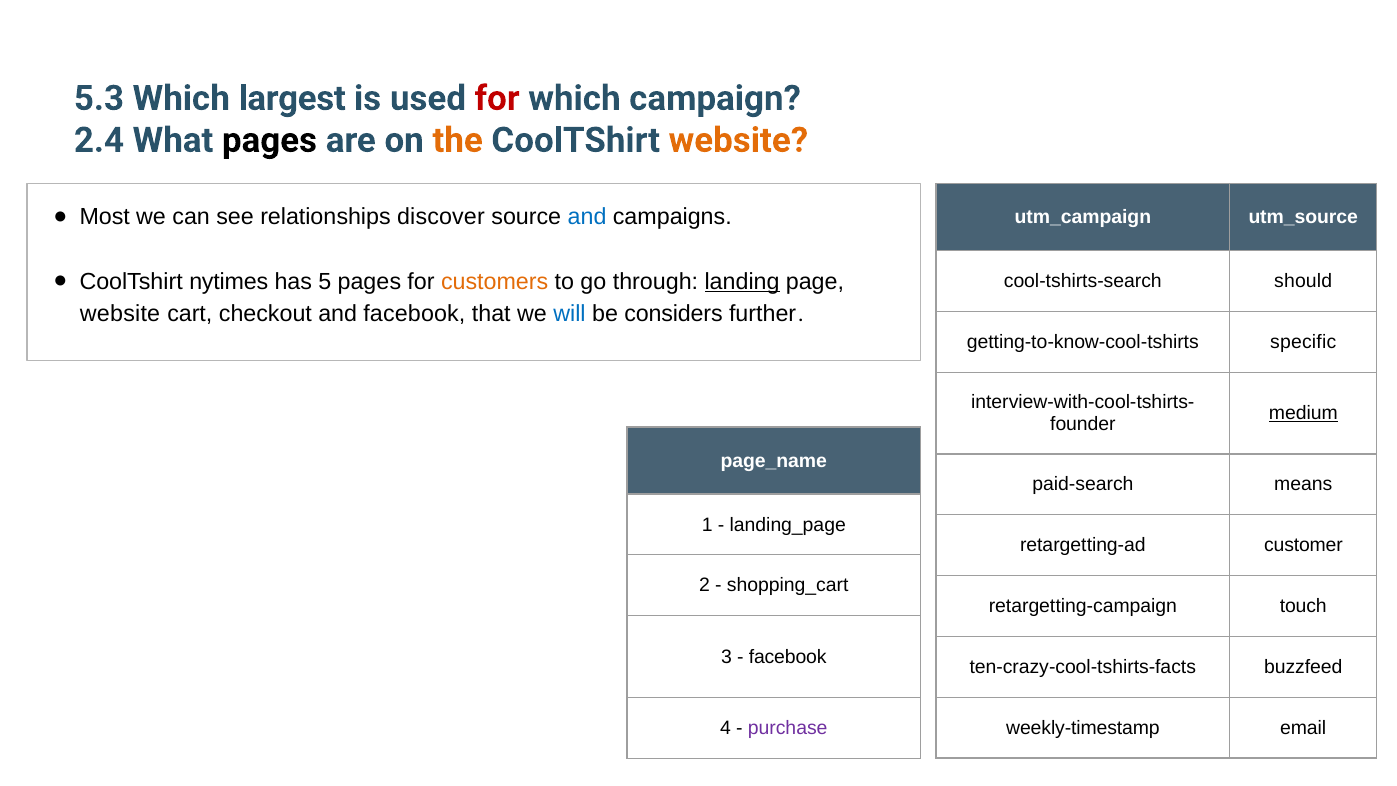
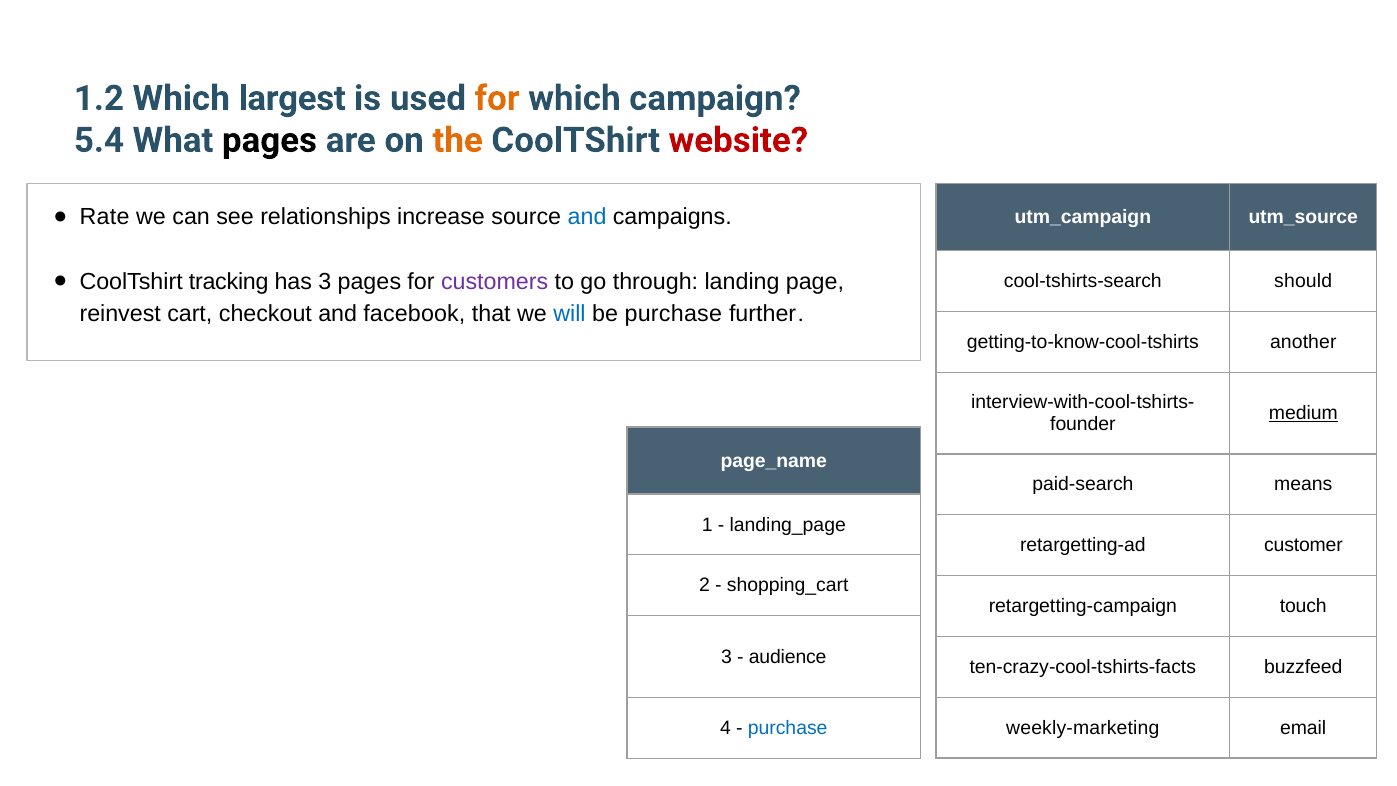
5.3: 5.3 -> 1.2
for at (497, 98) colour: red -> orange
2.4: 2.4 -> 5.4
website at (738, 140) colour: orange -> red
Most: Most -> Rate
discover: discover -> increase
nytimes: nytimes -> tracking
has 5: 5 -> 3
customers colour: orange -> purple
landing underline: present -> none
website at (120, 314): website -> reinvest
be considers: considers -> purchase
specific: specific -> another
facebook at (788, 657): facebook -> audience
weekly-timestamp: weekly-timestamp -> weekly-marketing
purchase at (788, 728) colour: purple -> blue
